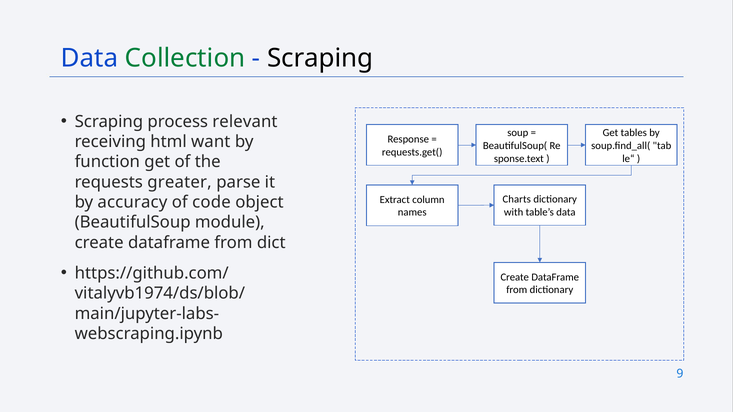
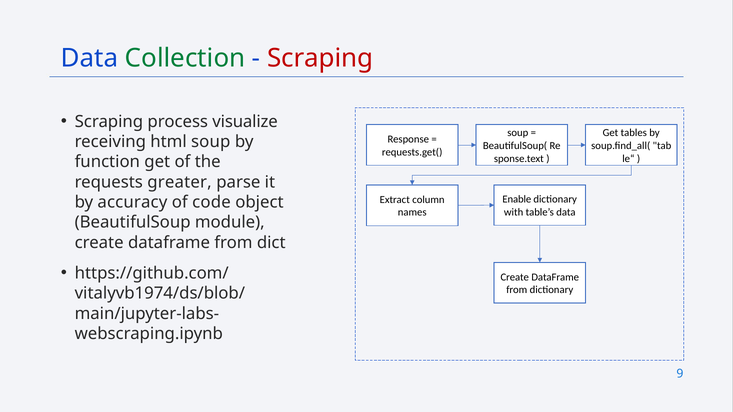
Scraping at (320, 58) colour: black -> red
relevant: relevant -> visualize
html want: want -> soup
Charts: Charts -> Enable
